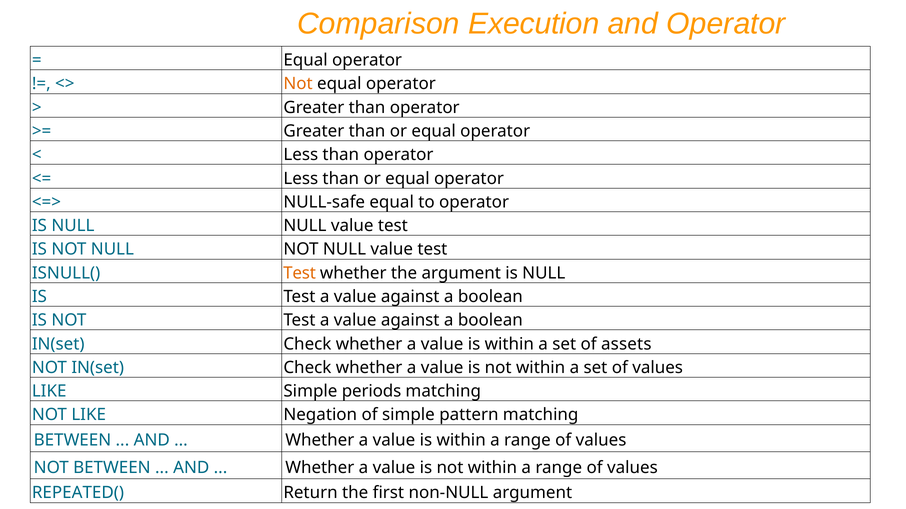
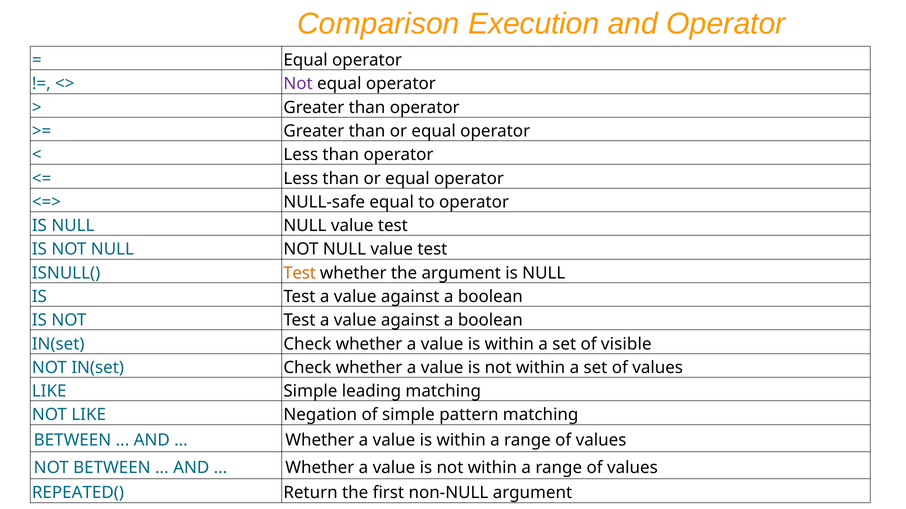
Not at (298, 84) colour: orange -> purple
assets: assets -> visible
periods: periods -> leading
